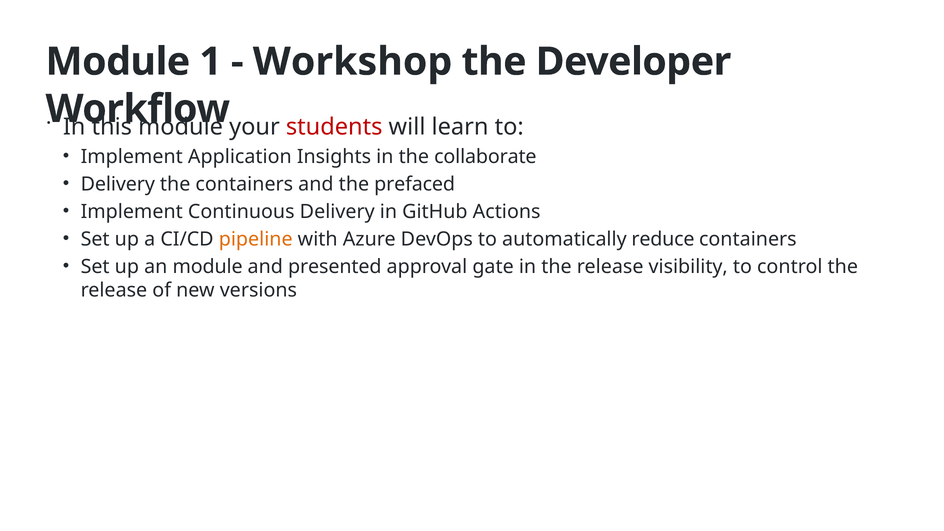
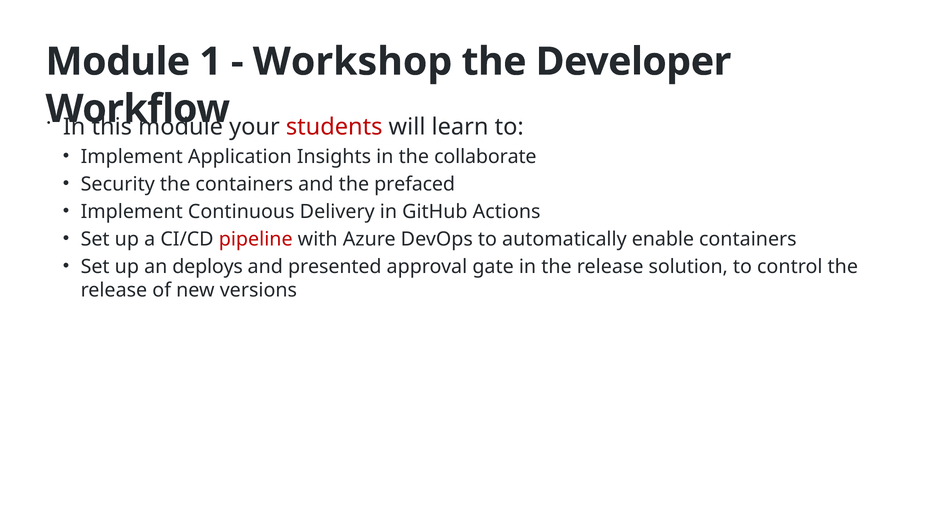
Delivery at (118, 184): Delivery -> Security
pipeline colour: orange -> red
reduce: reduce -> enable
an module: module -> deploys
visibility: visibility -> solution
